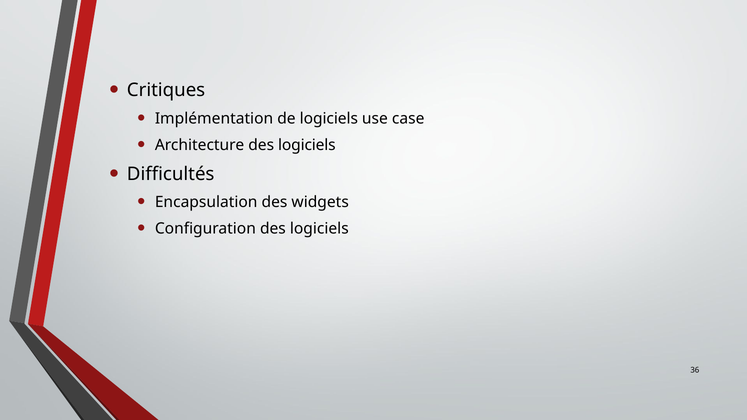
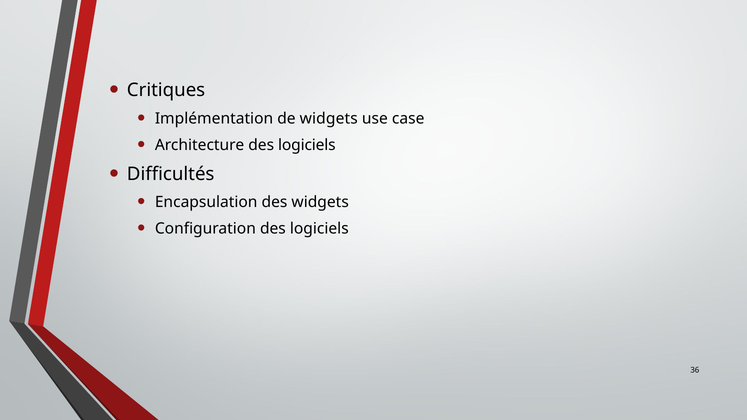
de logiciels: logiciels -> widgets
